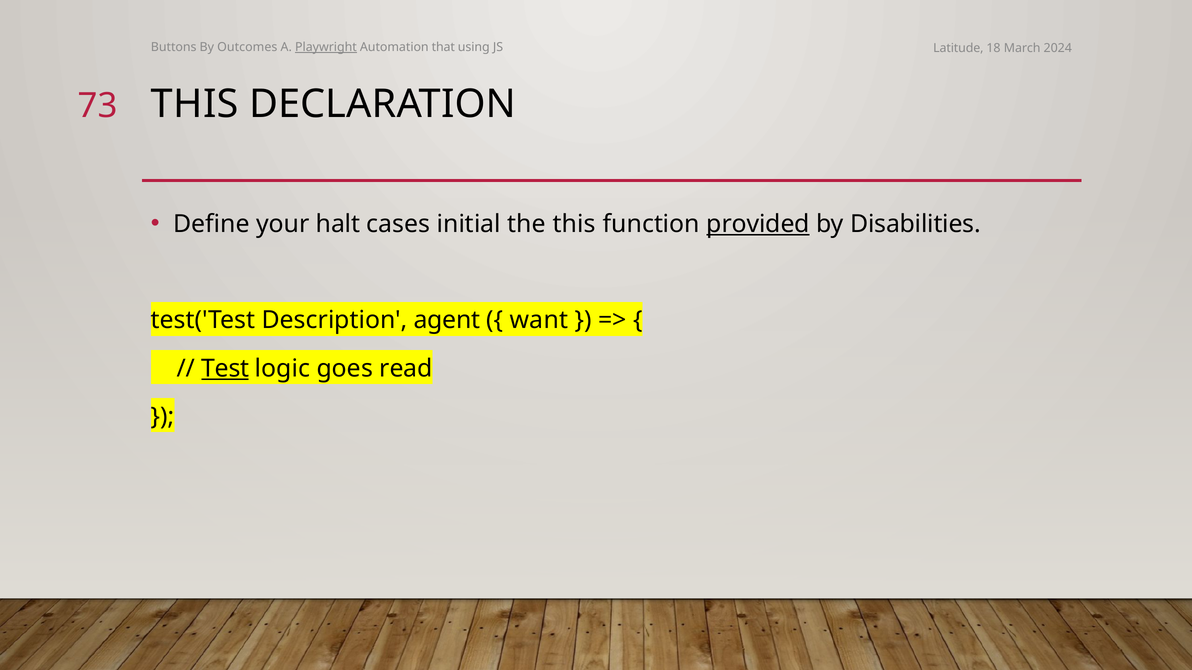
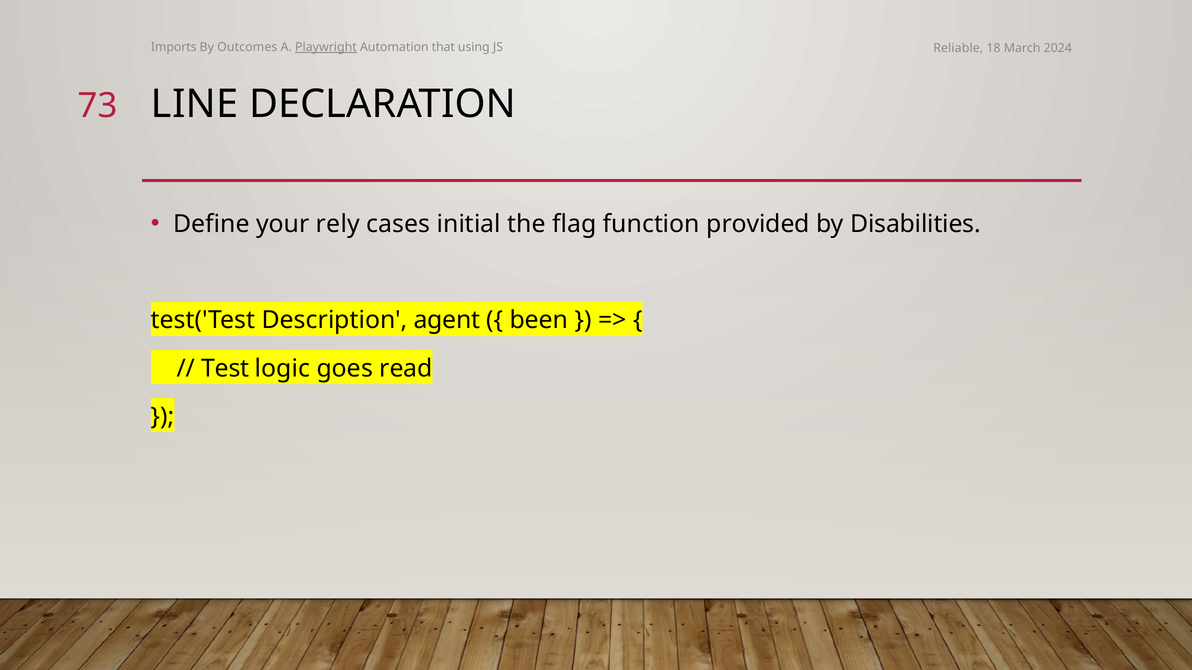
Buttons: Buttons -> Imports
Latitude: Latitude -> Reliable
73 THIS: THIS -> LINE
halt: halt -> rely
the this: this -> flag
provided underline: present -> none
want: want -> been
Test underline: present -> none
